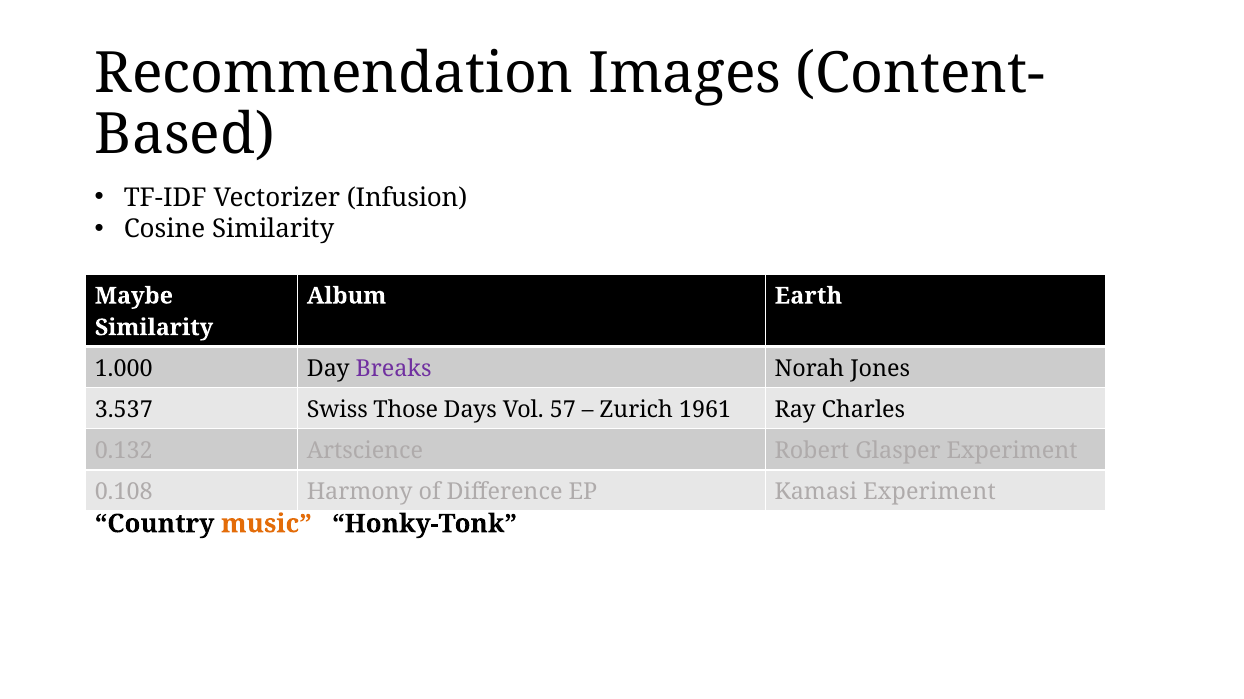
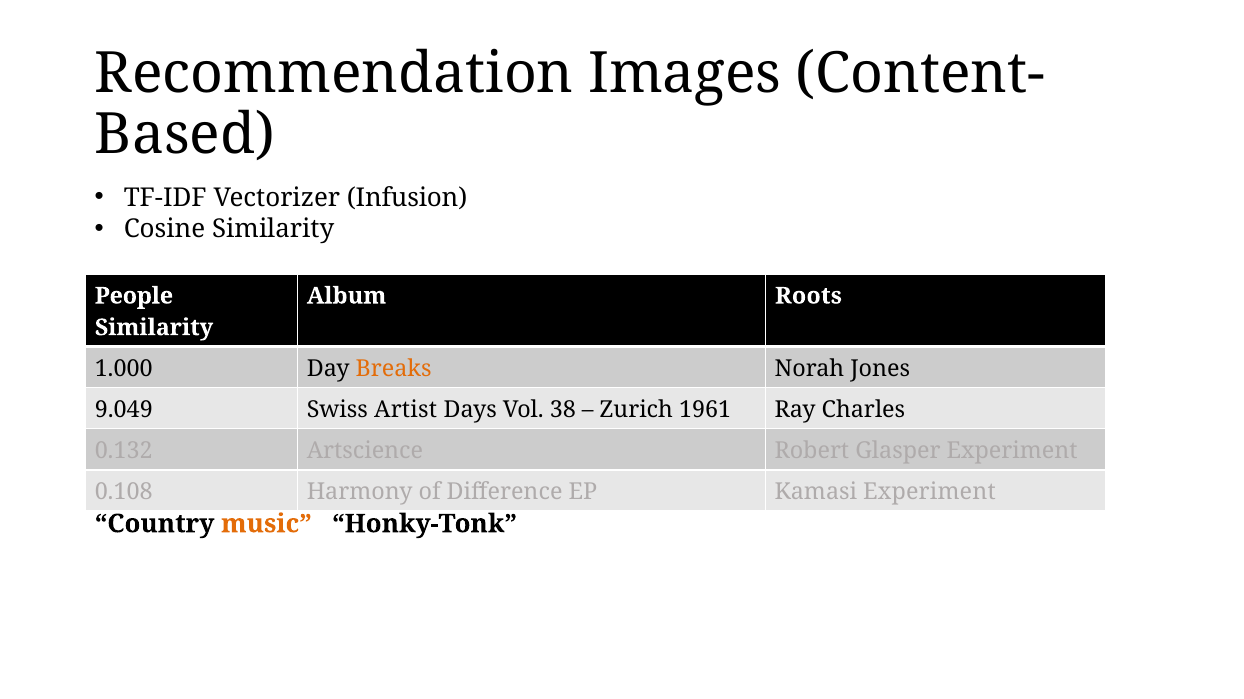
Maybe: Maybe -> People
Earth: Earth -> Roots
Breaks colour: purple -> orange
3.537: 3.537 -> 9.049
Those: Those -> Artist
57: 57 -> 38
